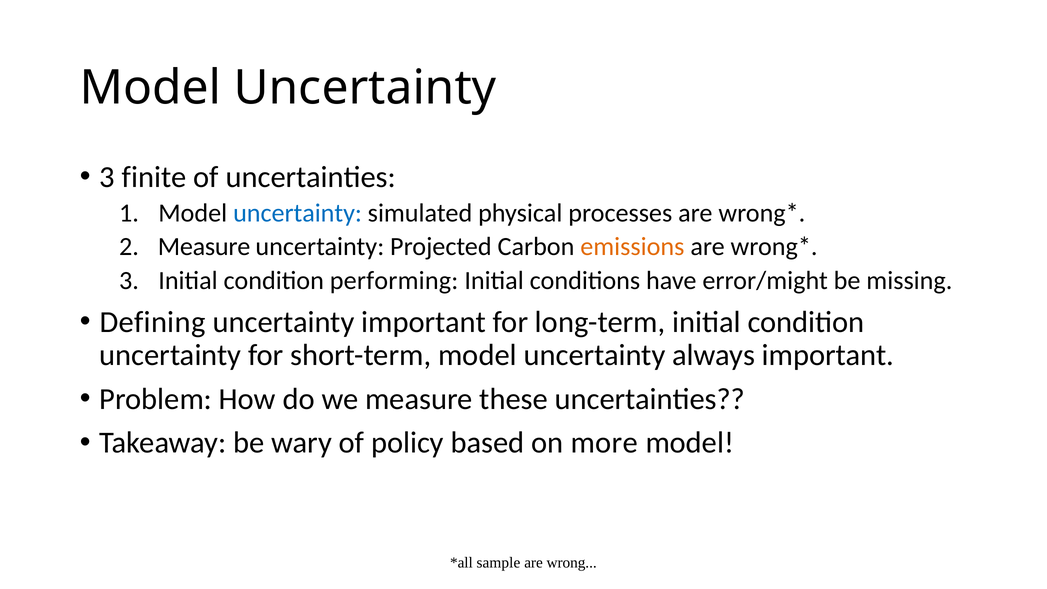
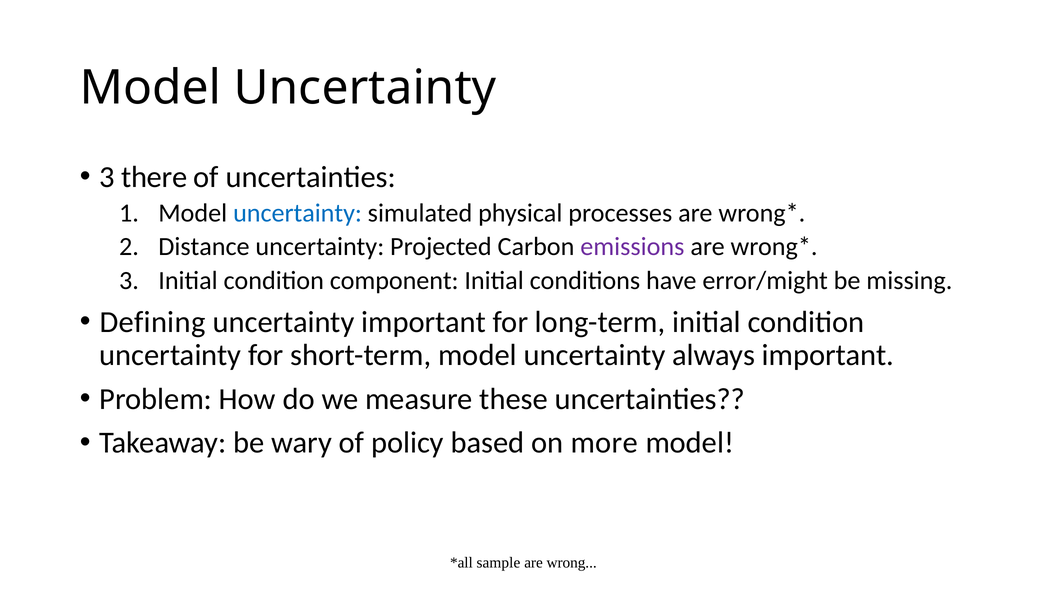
finite: finite -> there
Measure at (204, 247): Measure -> Distance
emissions colour: orange -> purple
performing: performing -> component
